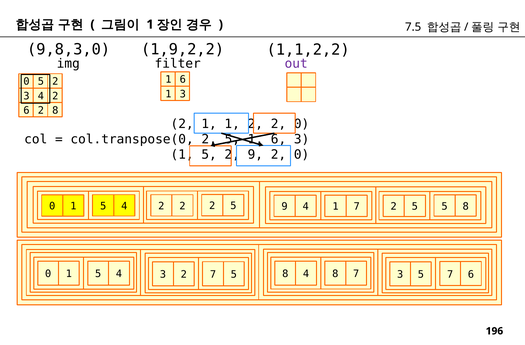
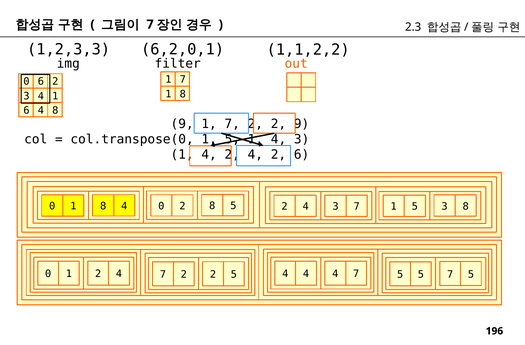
1 at (150, 24): 1 -> 7
7.5: 7.5 -> 2.3
9,8,3,0: 9,8,3,0 -> 1,2,3,3
1,9,2,2: 1,9,2,2 -> 6,2,0,1
out colour: purple -> orange
6 at (183, 80): 6 -> 7
0 5: 5 -> 6
3 at (183, 94): 3 -> 8
3 4 2: 2 -> 1
6 2: 2 -> 4
2 at (182, 124): 2 -> 9
1 at (232, 124): 1 -> 7
2 2 0: 0 -> 9
col.transpose(0 2: 2 -> 1
5 1 6: 6 -> 4
5 at (209, 155): 5 -> 4
9 at (255, 155): 9 -> 4
0 at (302, 155): 0 -> 6
5 at (103, 206): 5 -> 8
2 at (161, 206): 2 -> 0
2 at (212, 206): 2 -> 8
5 9: 9 -> 2
1 at (335, 206): 1 -> 3
2 at (394, 206): 2 -> 1
5 5: 5 -> 3
5 at (98, 274): 5 -> 2
3 at (163, 274): 3 -> 7
7 at (213, 274): 7 -> 2
8 at (285, 274): 8 -> 4
8 at (335, 274): 8 -> 4
3 at (400, 274): 3 -> 5
5 7 6: 6 -> 5
